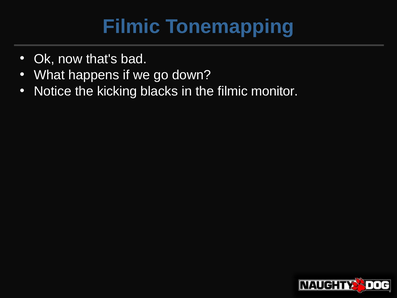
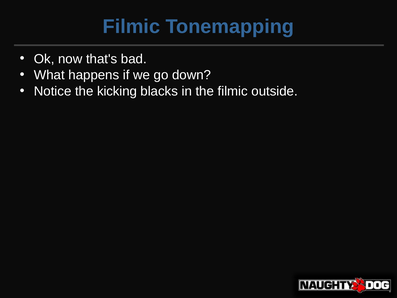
monitor: monitor -> outside
